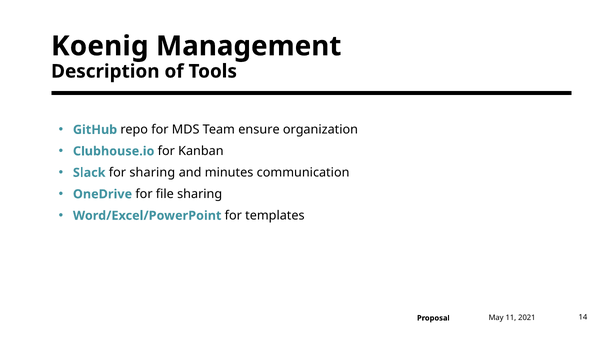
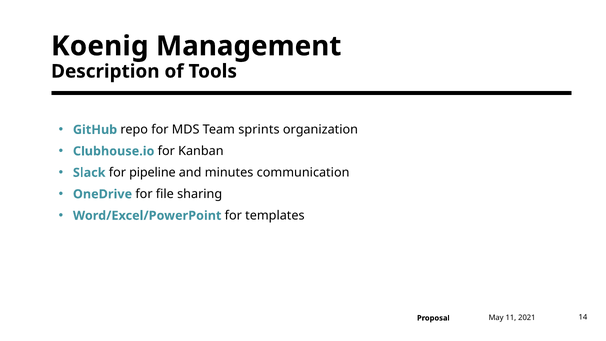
ensure: ensure -> sprints
for sharing: sharing -> pipeline
